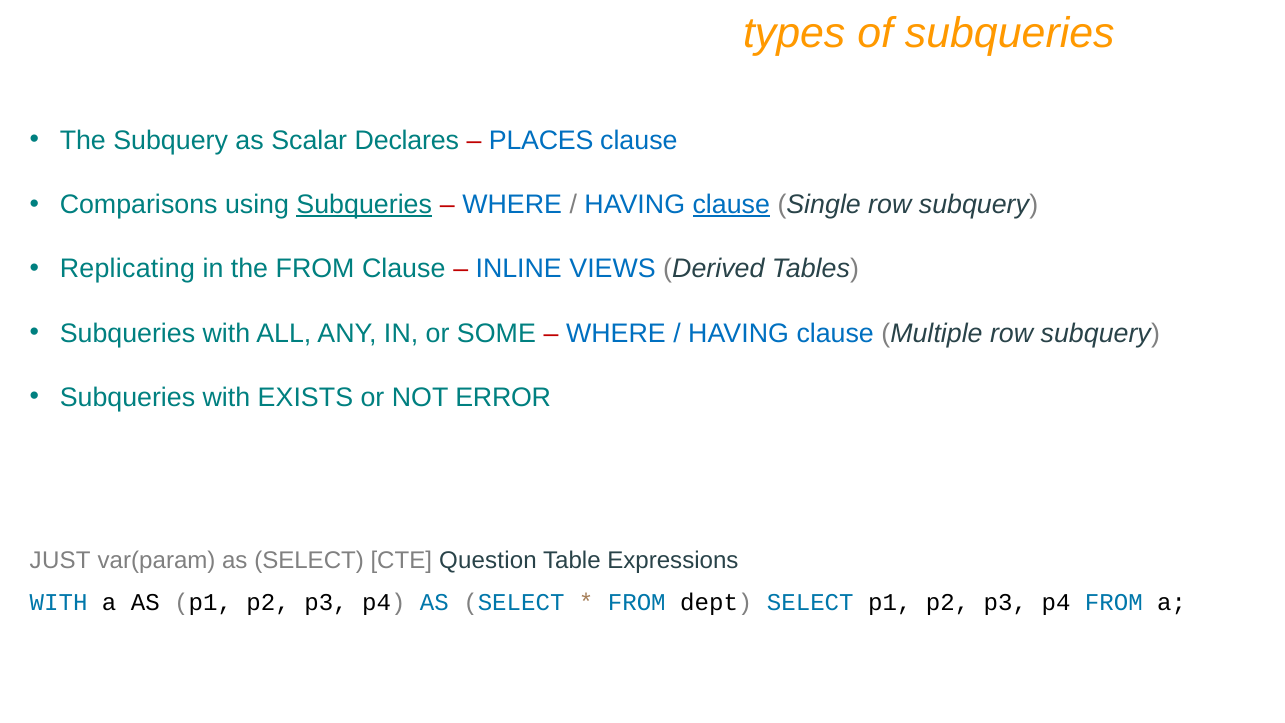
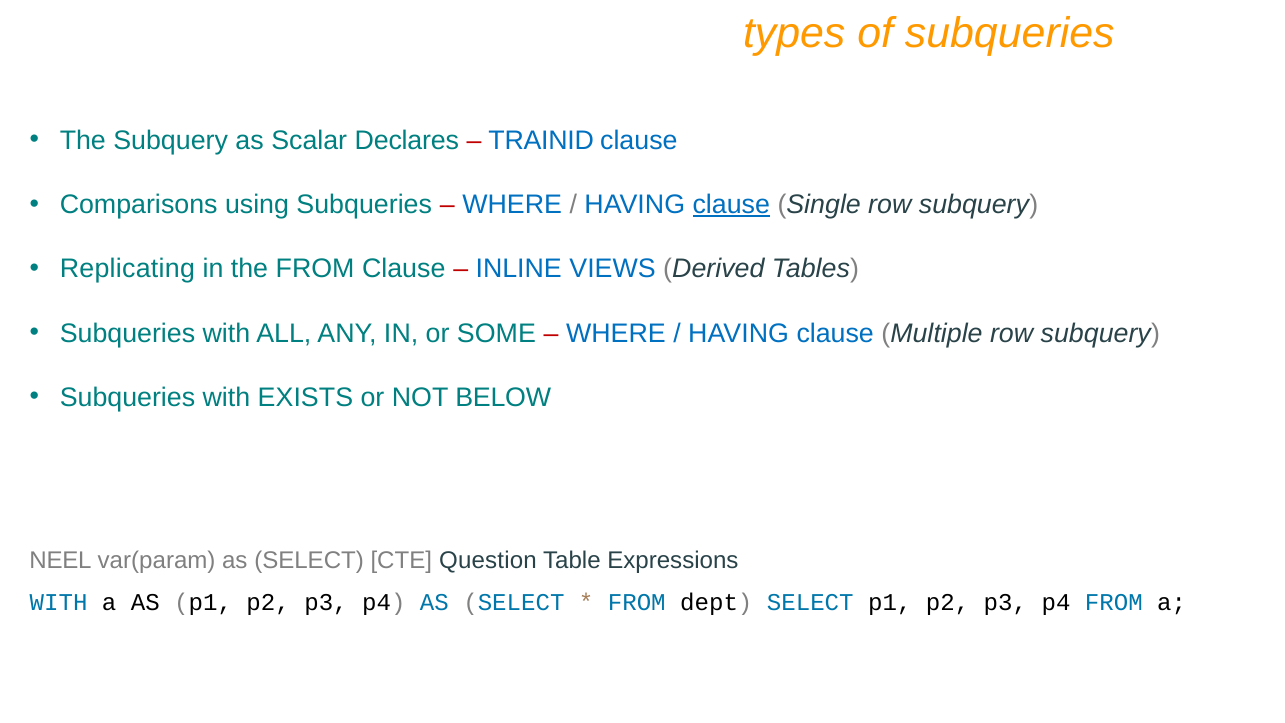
PLACES: PLACES -> TRAINID
Subqueries at (364, 205) underline: present -> none
ERROR: ERROR -> BELOW
JUST: JUST -> NEEL
